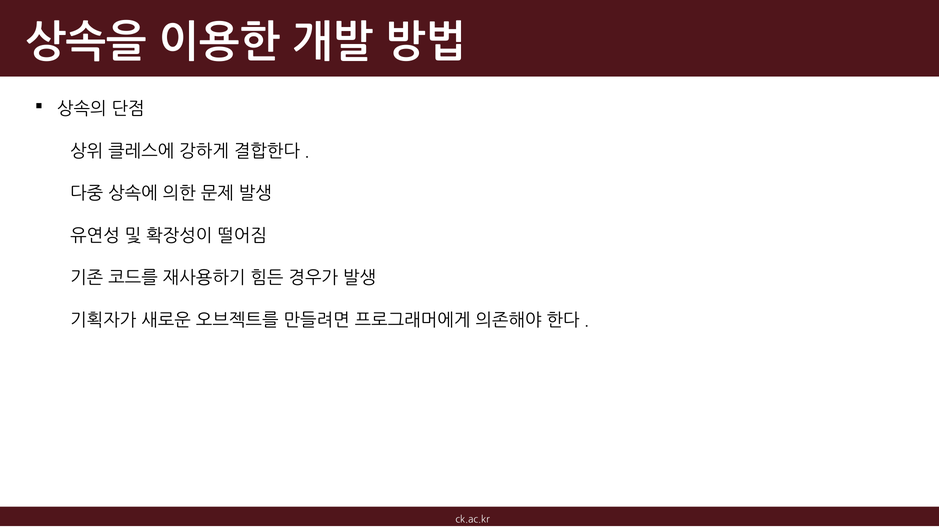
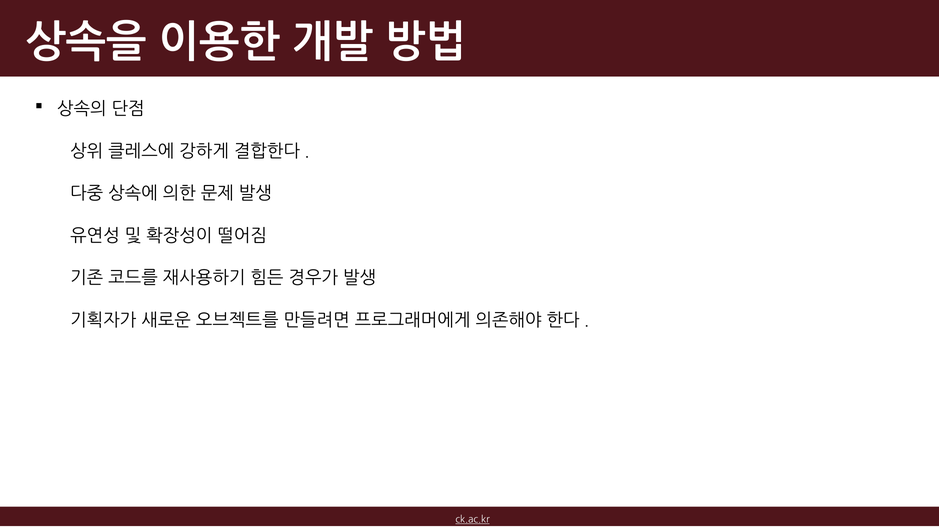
ck.ac.kr underline: none -> present
